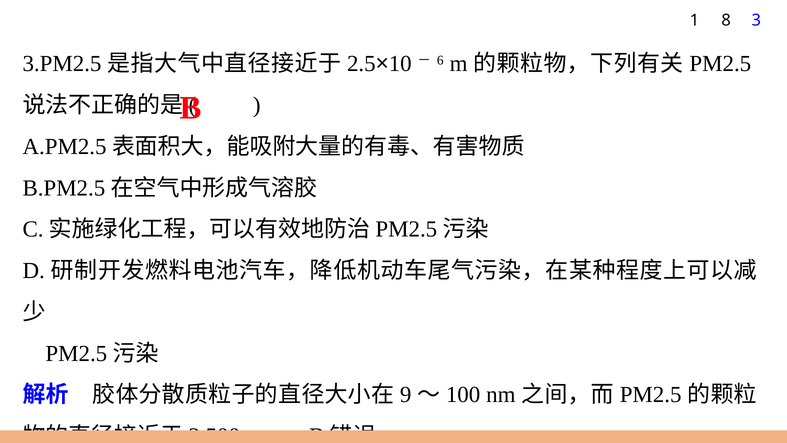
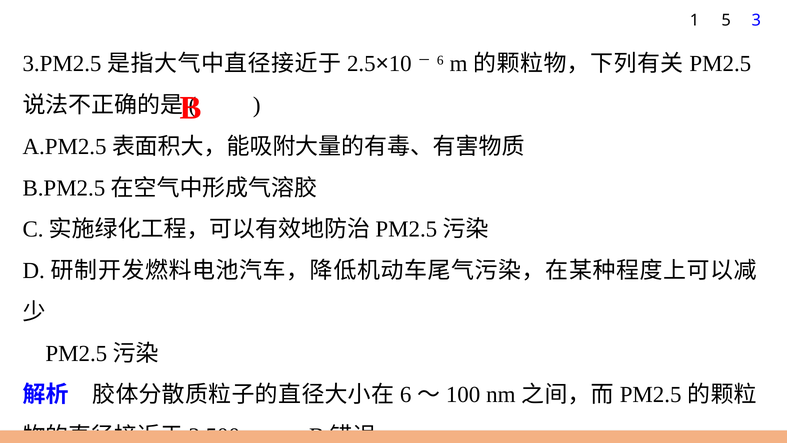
8: 8 -> 5
9 at (406, 395): 9 -> 6
